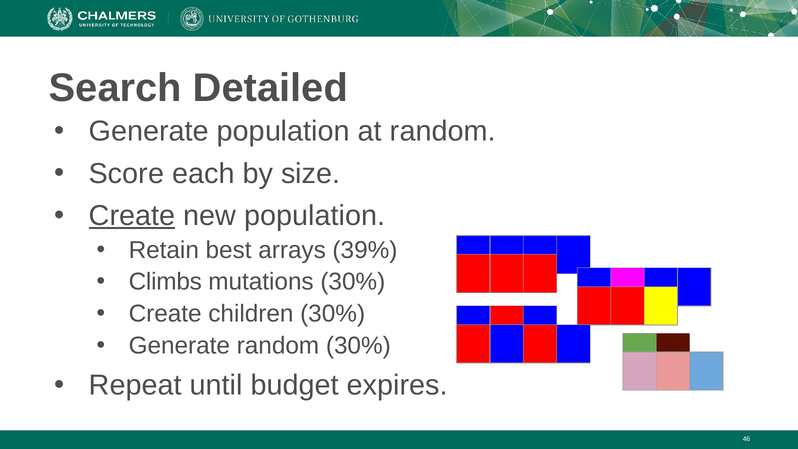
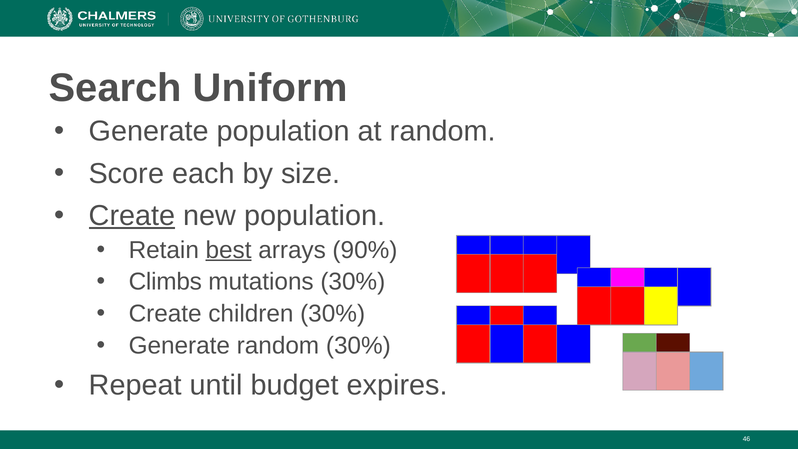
Detailed: Detailed -> Uniform
best underline: none -> present
39%: 39% -> 90%
